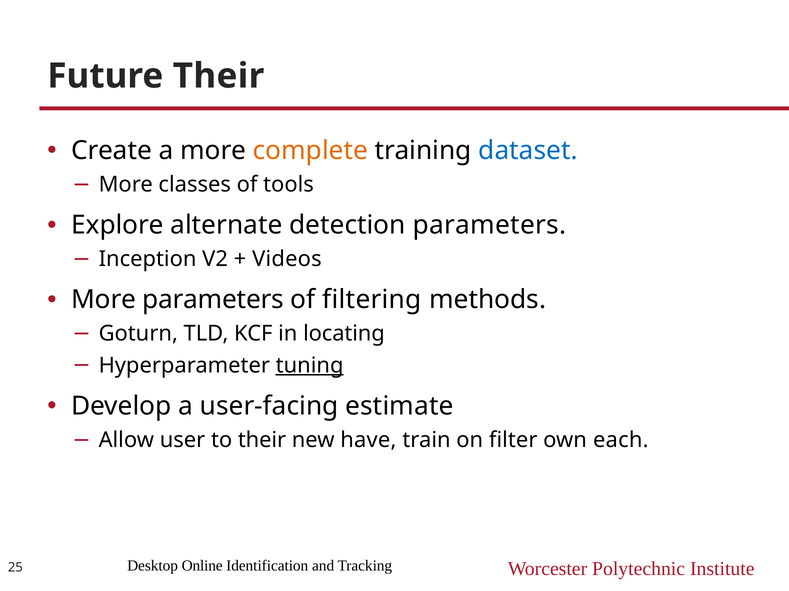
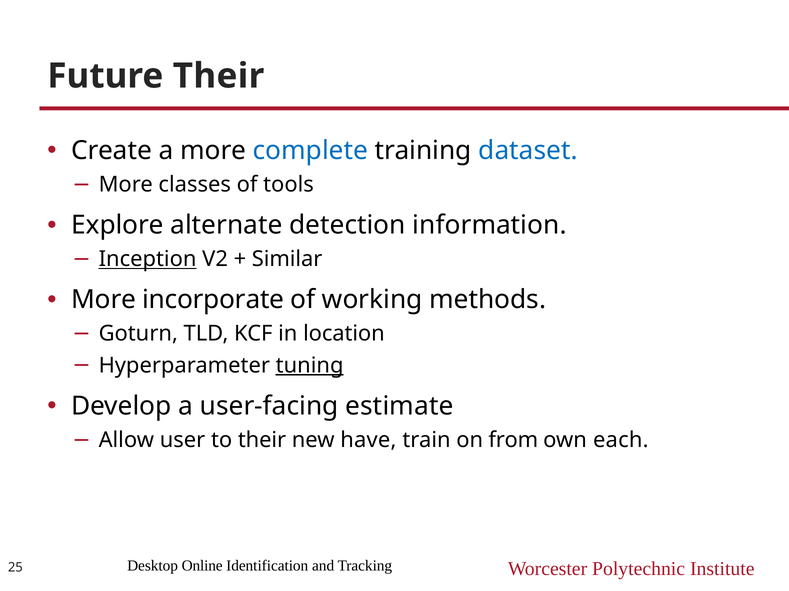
complete colour: orange -> blue
detection parameters: parameters -> information
Inception underline: none -> present
Videos: Videos -> Similar
More parameters: parameters -> incorporate
filtering: filtering -> working
locating: locating -> location
filter: filter -> from
